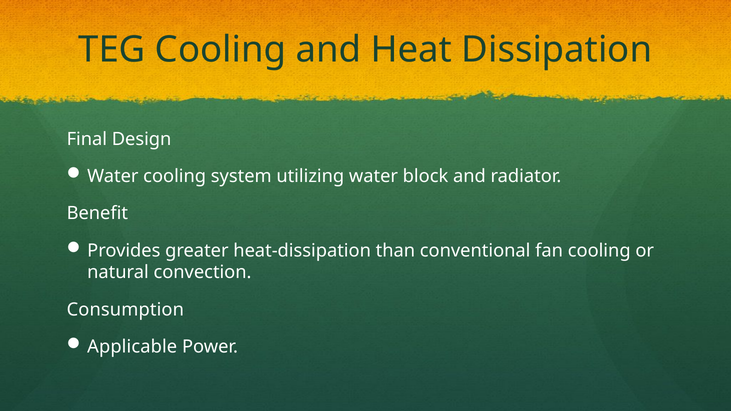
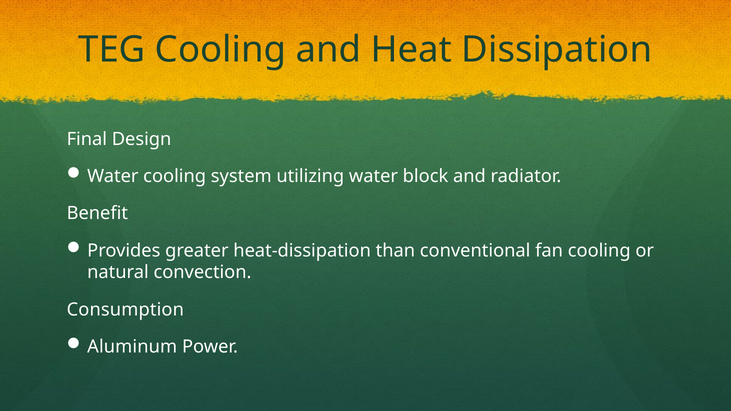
Applicable: Applicable -> Aluminum
